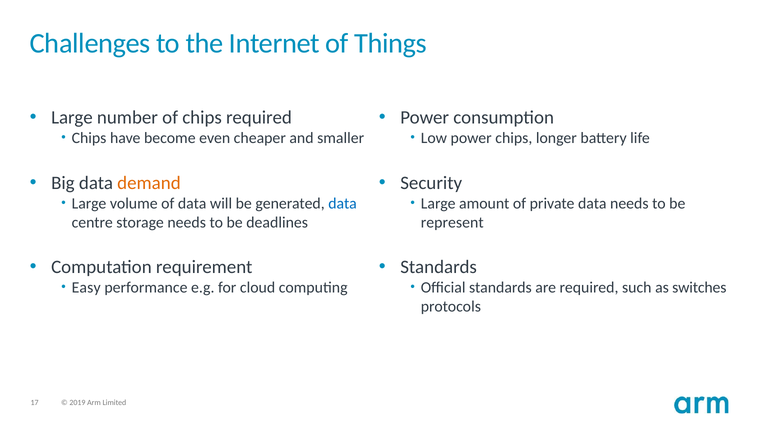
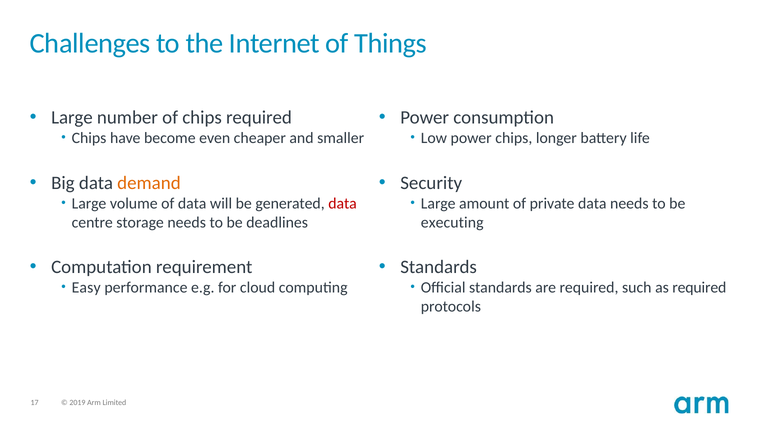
data at (343, 204) colour: blue -> red
represent: represent -> executing
as switches: switches -> required
